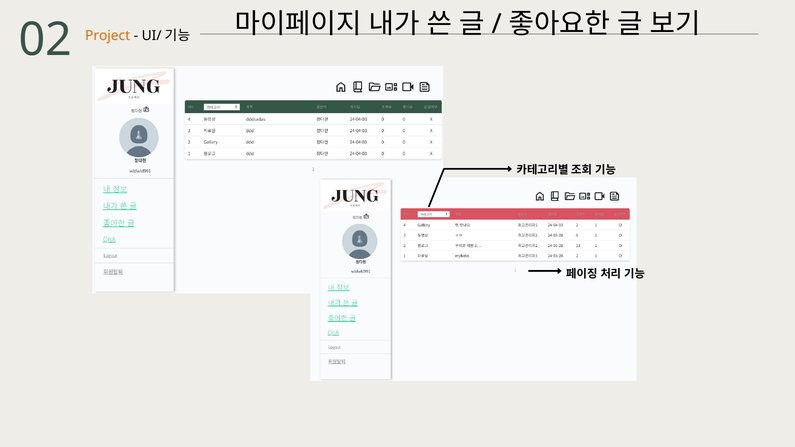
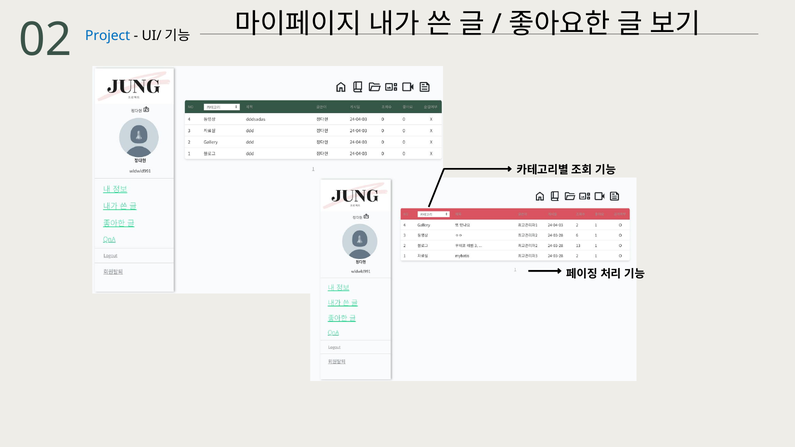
Project colour: orange -> blue
